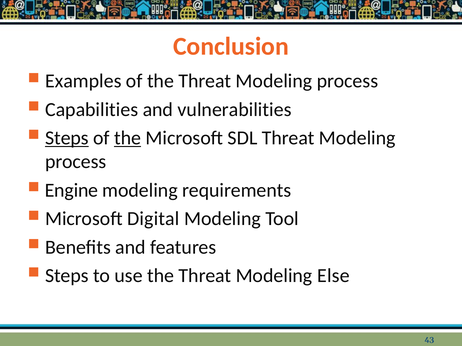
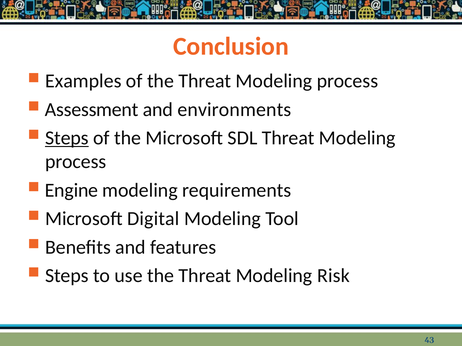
Capabilities: Capabilities -> Assessment
vulnerabilities: vulnerabilities -> environments
the at (128, 138) underline: present -> none
Else: Else -> Risk
